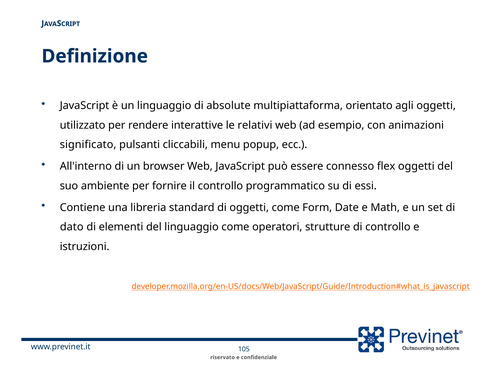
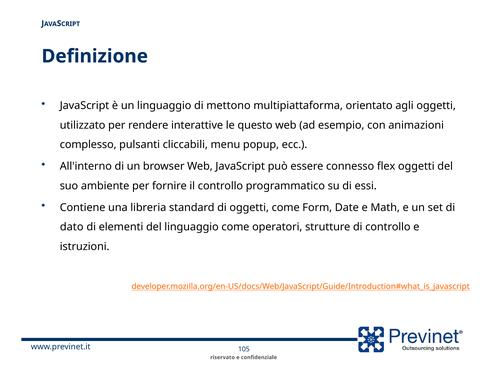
absolute: absolute -> mettono
relativi: relativi -> questo
significato: significato -> complesso
